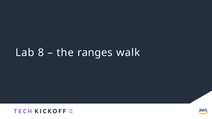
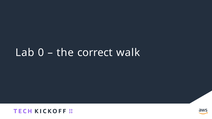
8: 8 -> 0
ranges: ranges -> correct
